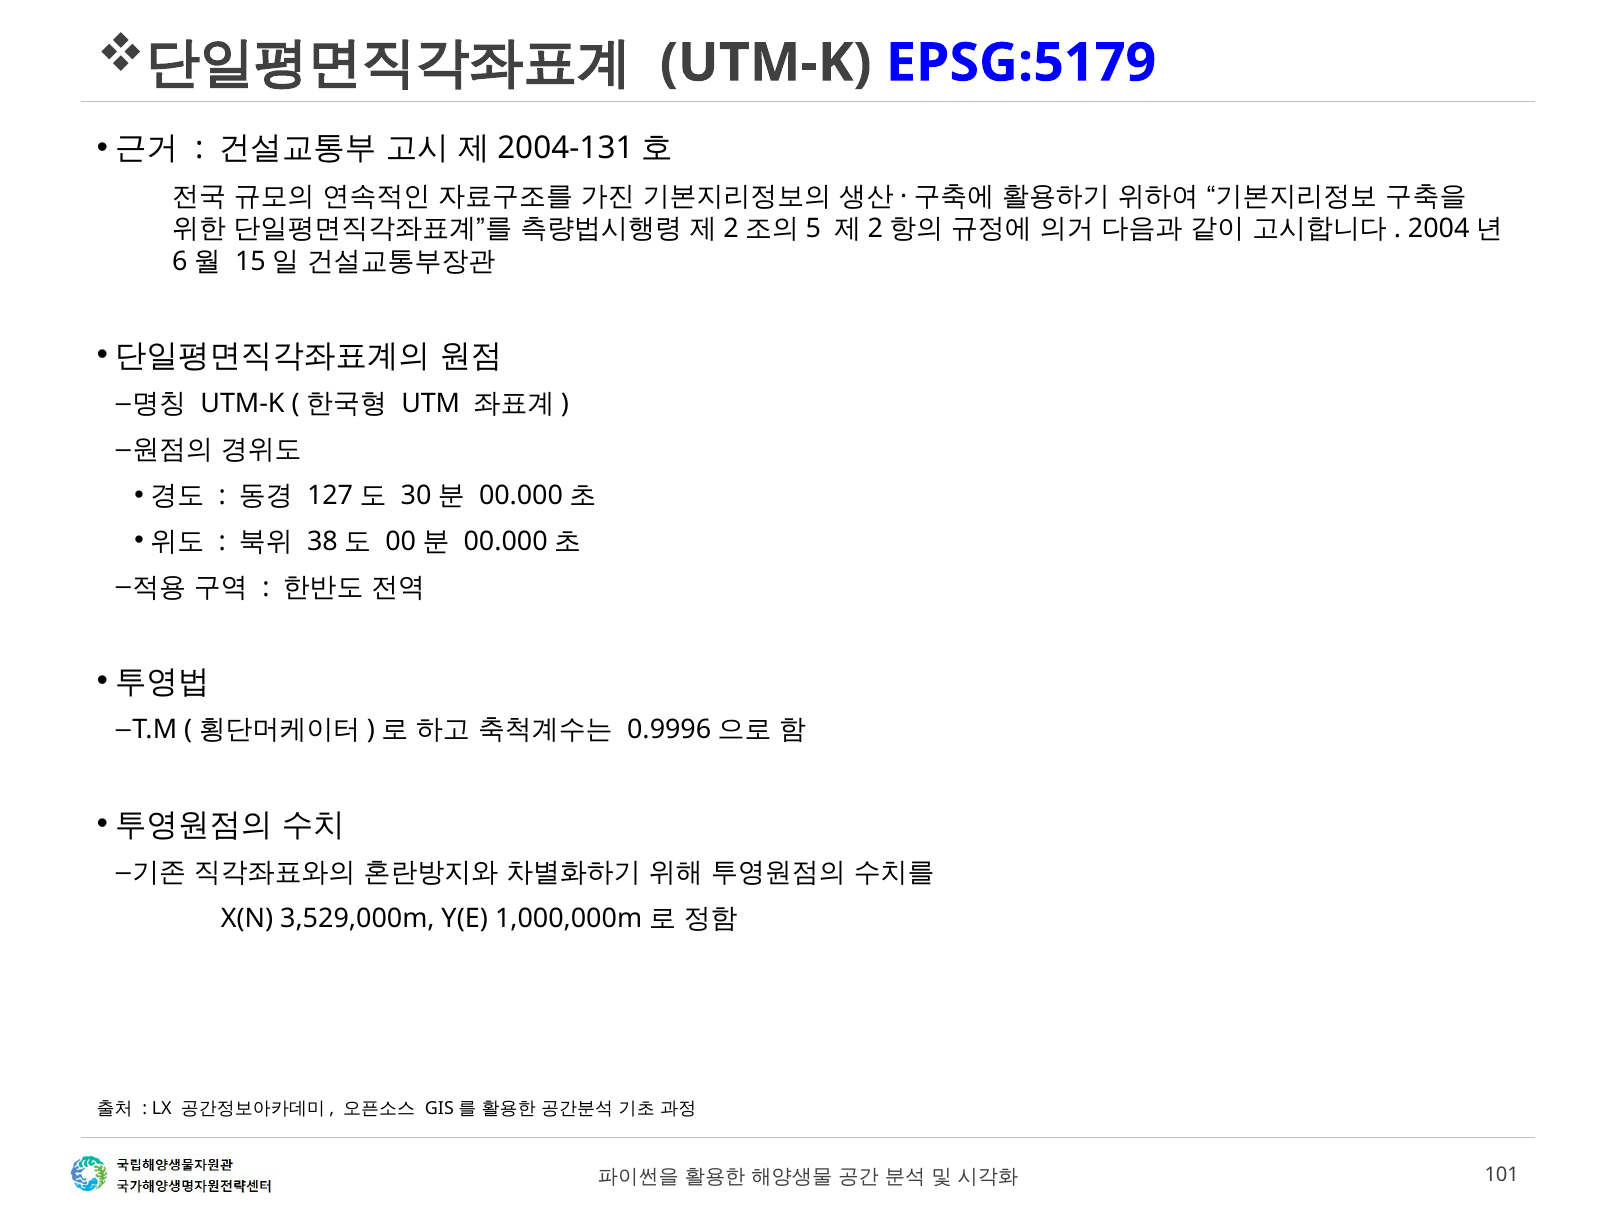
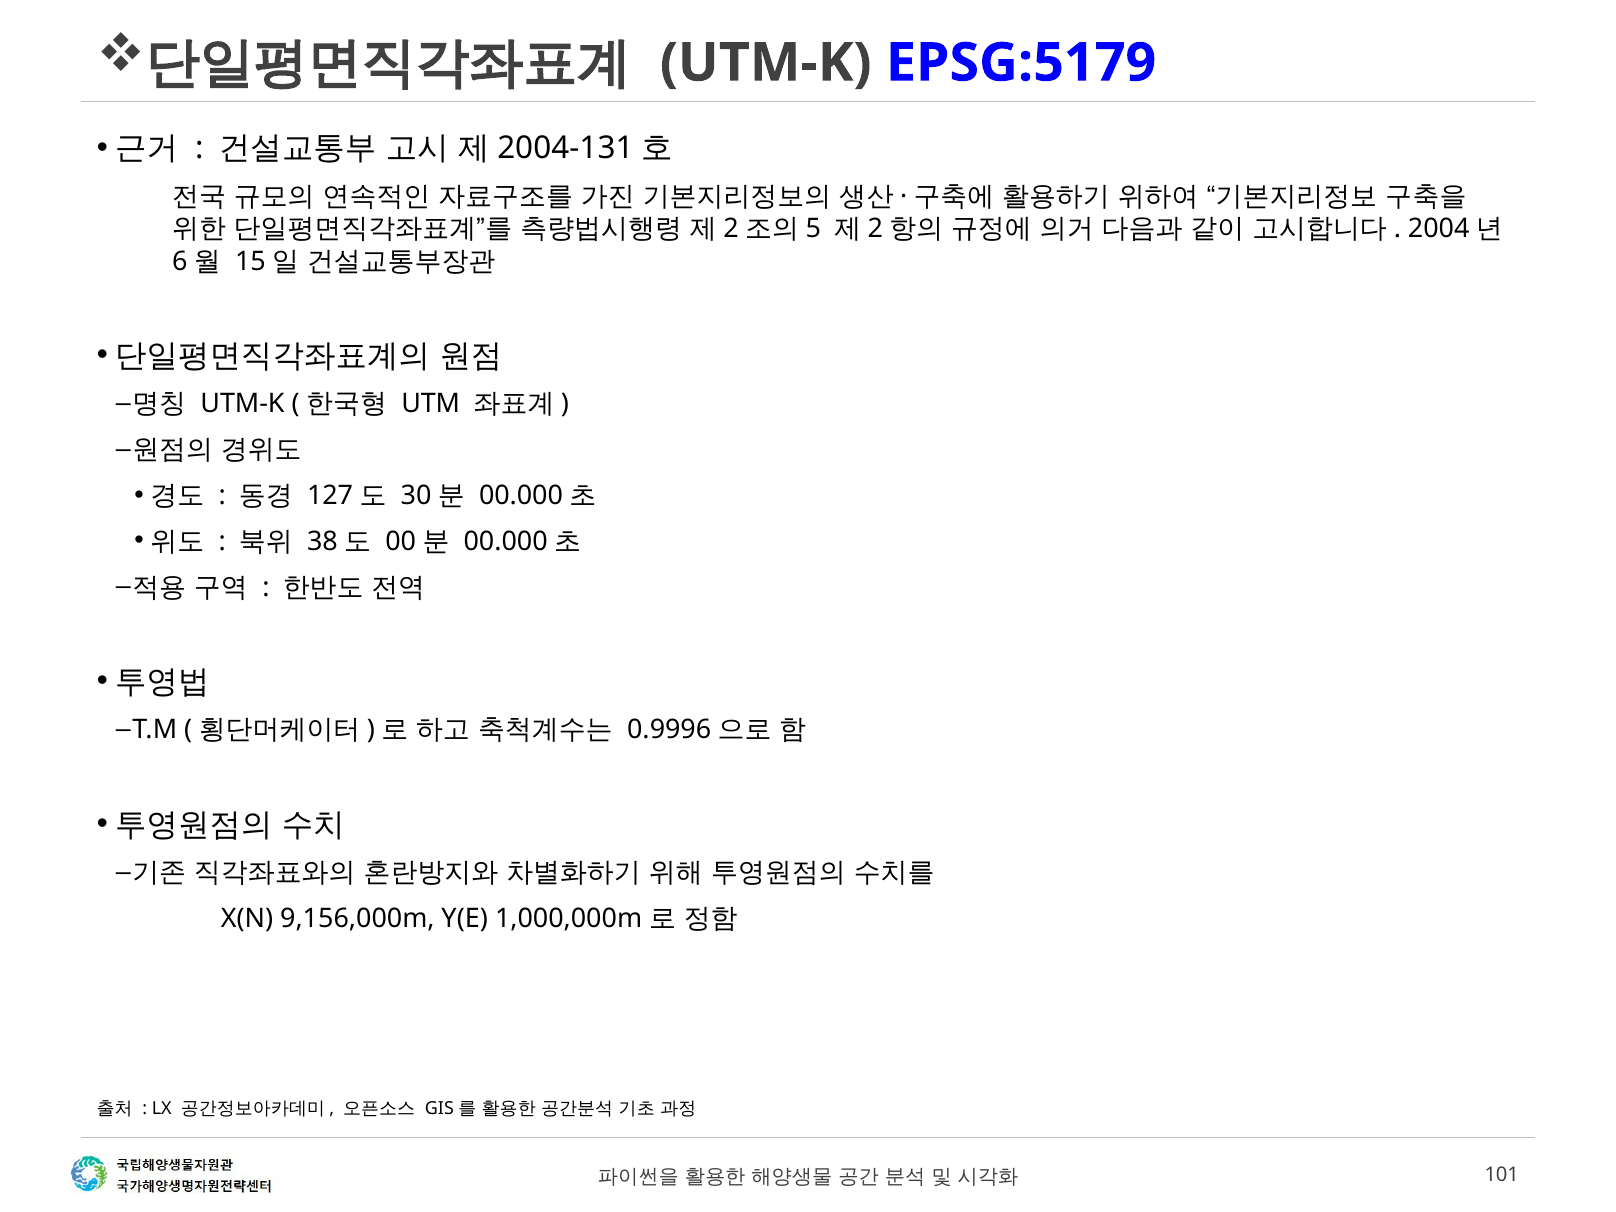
3,529,000m: 3,529,000m -> 9,156,000m
